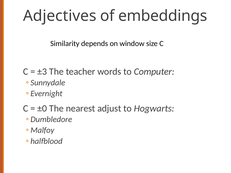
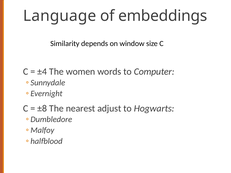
Adjectives: Adjectives -> Language
±3: ±3 -> ±4
teacher: teacher -> women
±0: ±0 -> ±8
